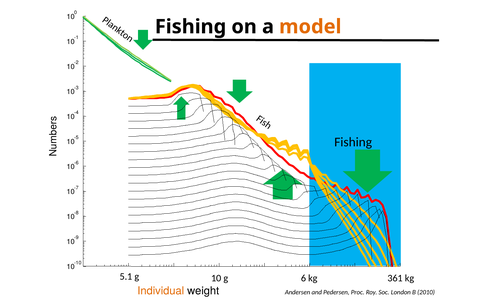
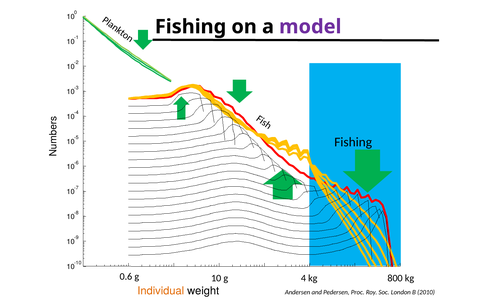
model colour: orange -> purple
5.1: 5.1 -> 0.6
6: 6 -> 4
361: 361 -> 800
